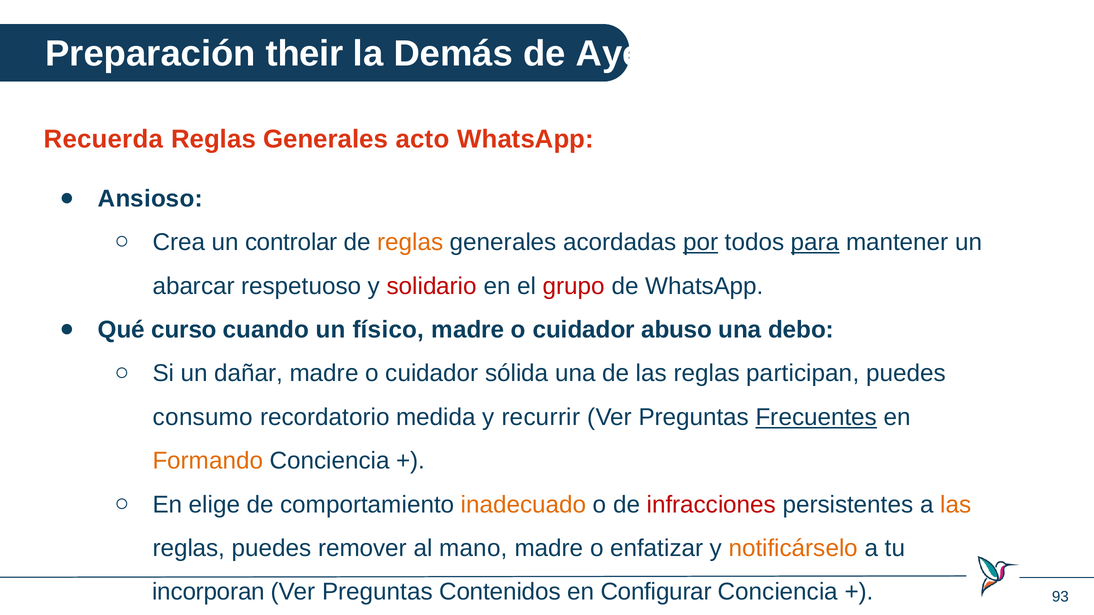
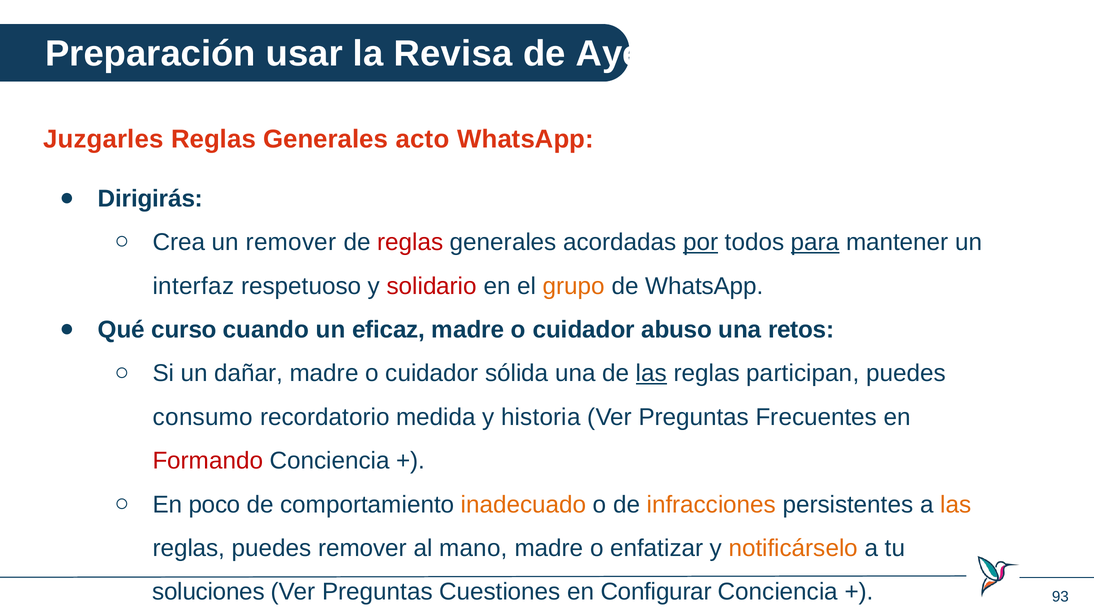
their: their -> usar
Demás: Demás -> Revisa
Recuerda: Recuerda -> Juzgarles
Ansioso: Ansioso -> Dirigirás
un controlar: controlar -> remover
reglas at (410, 243) colour: orange -> red
abarcar: abarcar -> interfaz
grupo colour: red -> orange
físico: físico -> eficaz
debo: debo -> retos
las at (651, 374) underline: none -> present
recurrir: recurrir -> historia
Frecuentes underline: present -> none
Formando colour: orange -> red
elige: elige -> poco
infracciones colour: red -> orange
incorporan: incorporan -> soluciones
Contenidos: Contenidos -> Cuestiones
